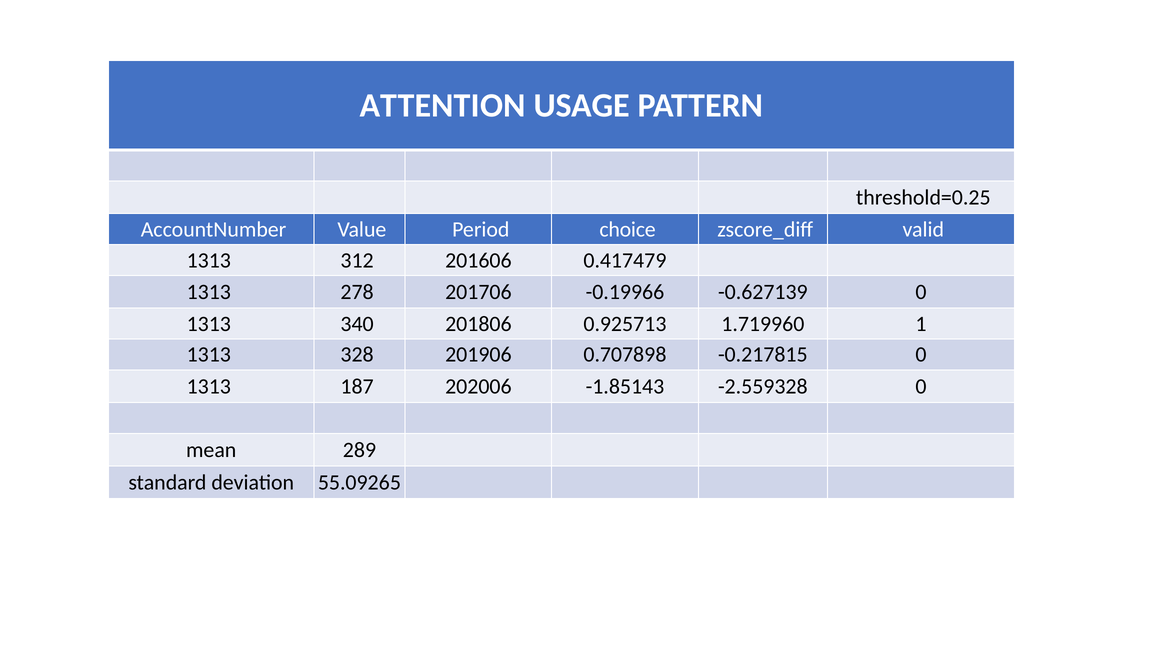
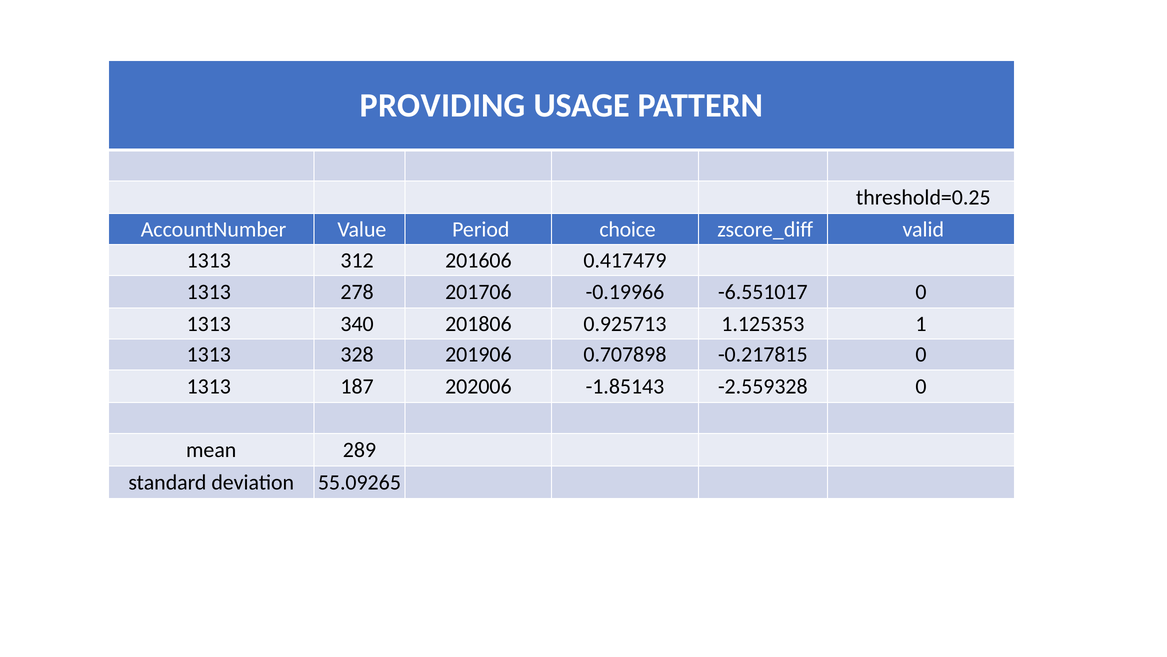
ATTENTION: ATTENTION -> PROVIDING
-0.627139: -0.627139 -> -6.551017
1.719960: 1.719960 -> 1.125353
